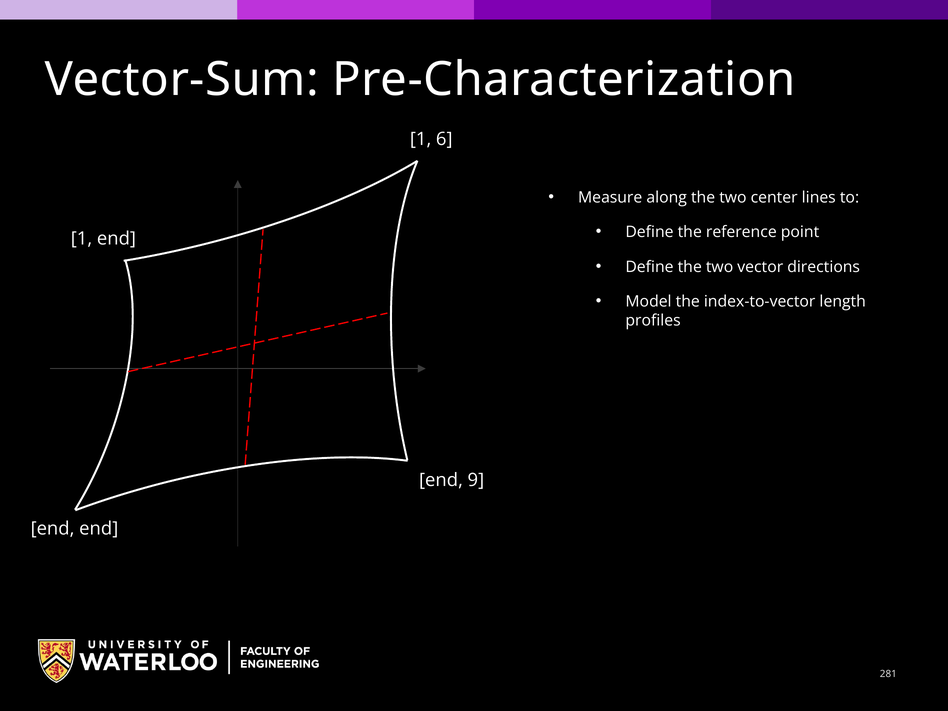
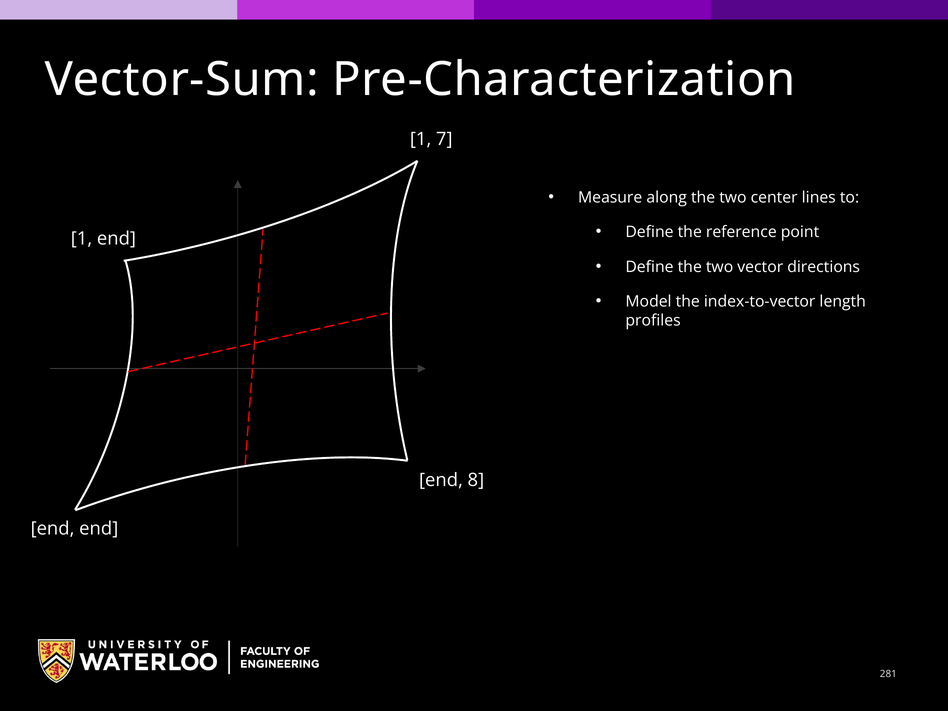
6: 6 -> 7
9: 9 -> 8
